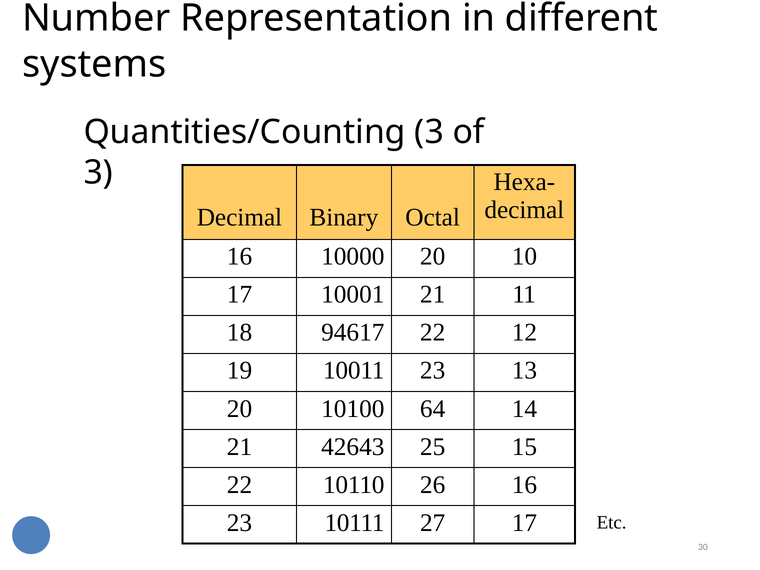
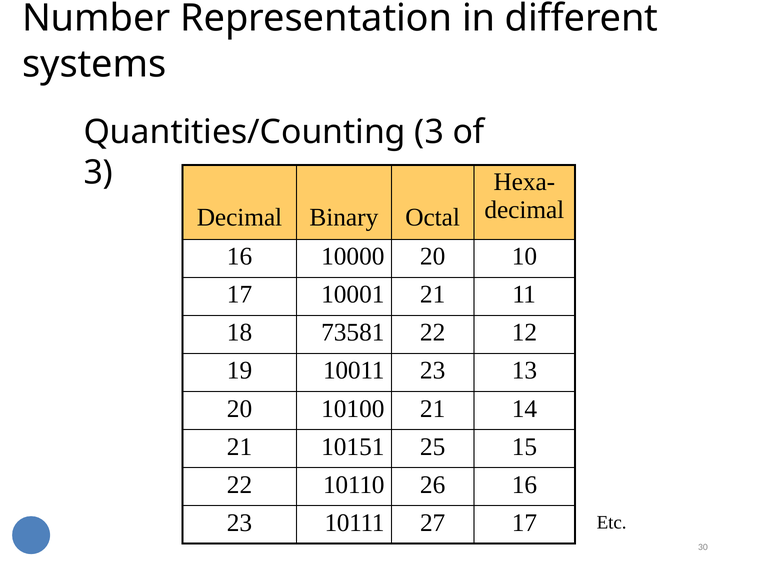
94617: 94617 -> 73581
10100 64: 64 -> 21
42643: 42643 -> 10151
